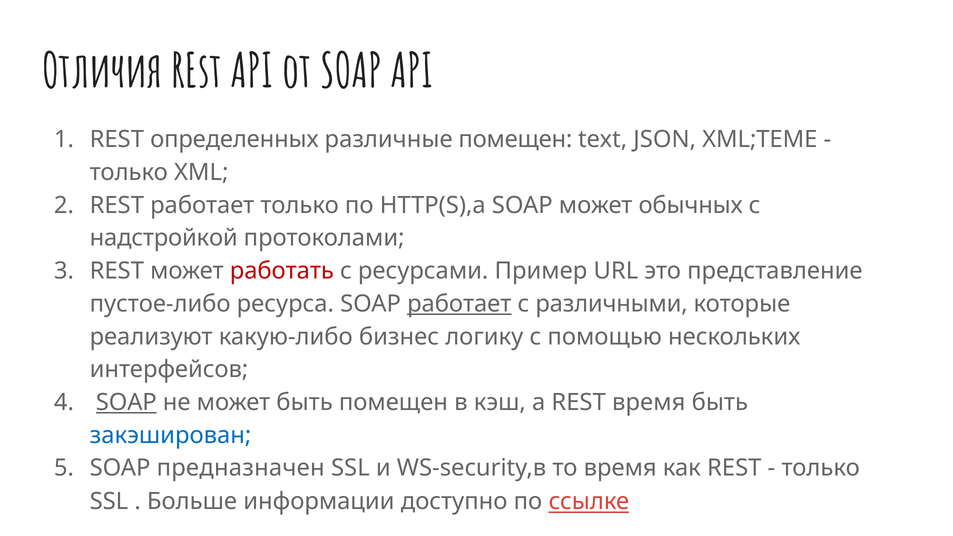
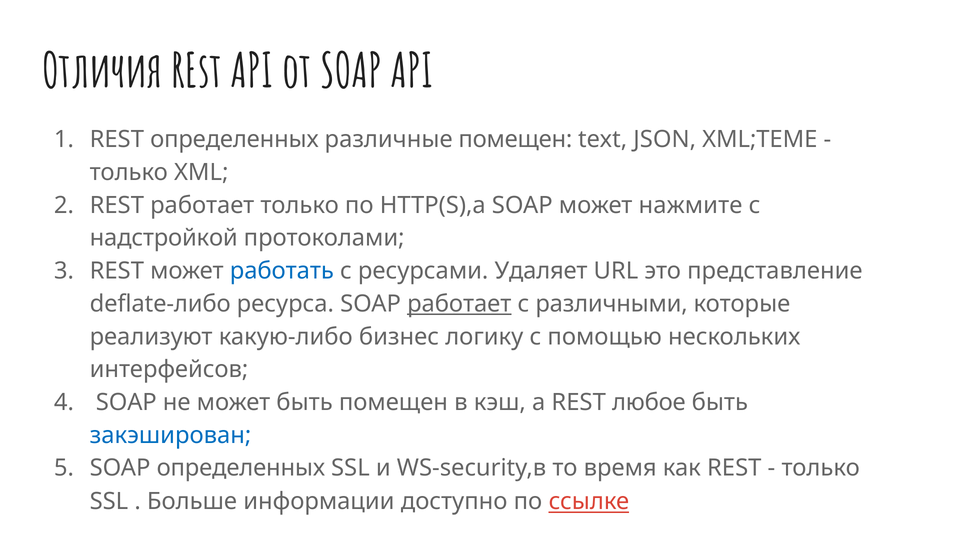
обычных: обычных -> нажмите
работать colour: red -> blue
Пример: Пример -> Удаляет
пустое-либо: пустое-либо -> deflate-либо
SOAP at (126, 402) underline: present -> none
REST время: время -> любое
SOAP предназначен: предназначен -> определенных
